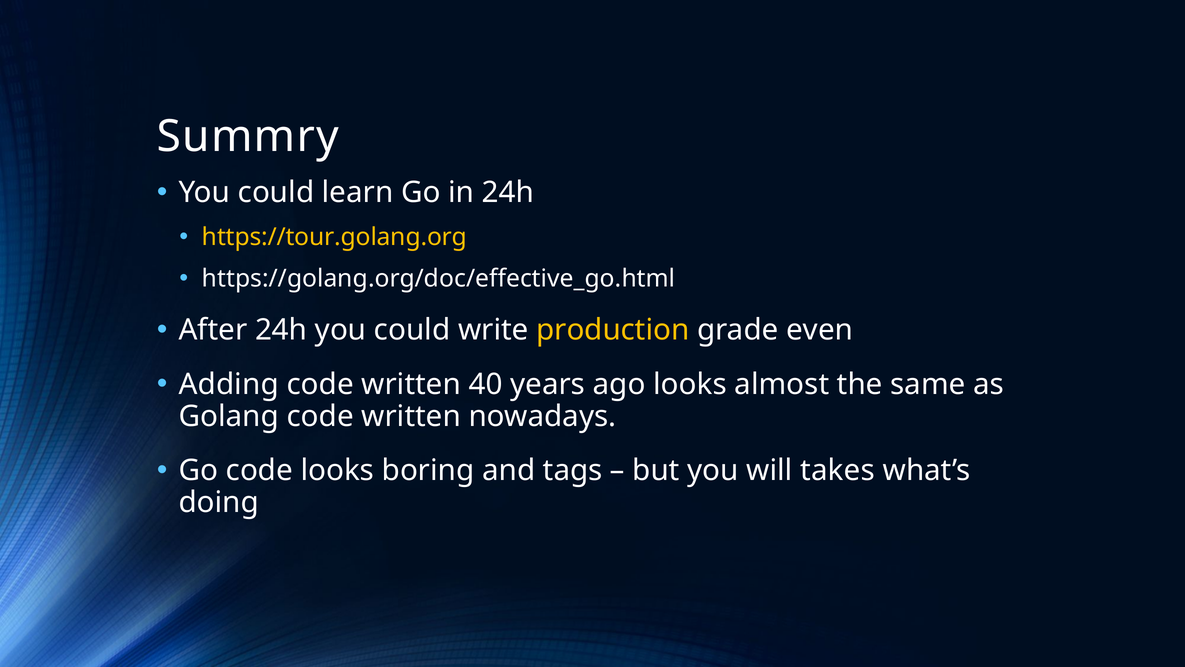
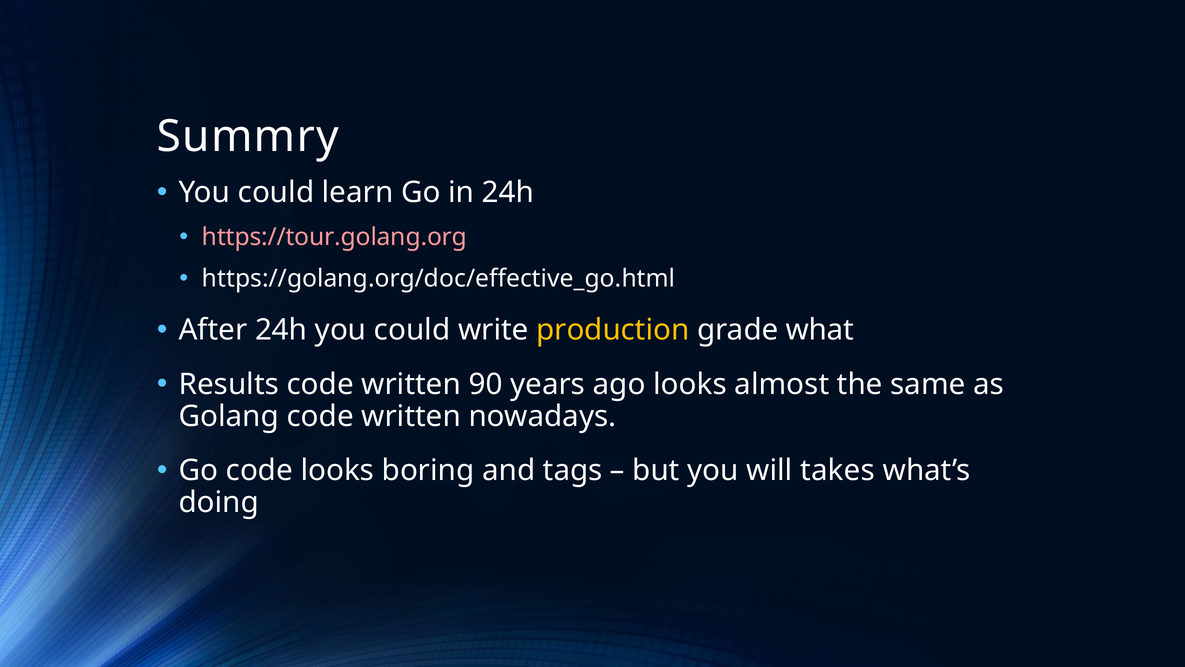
https://tour.golang.org colour: yellow -> pink
even: even -> what
Adding: Adding -> Results
40: 40 -> 90
